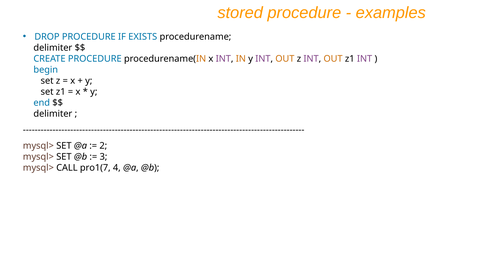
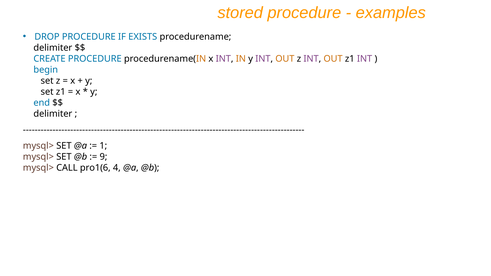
2: 2 -> 1
3: 3 -> 9
pro1(7: pro1(7 -> pro1(6
